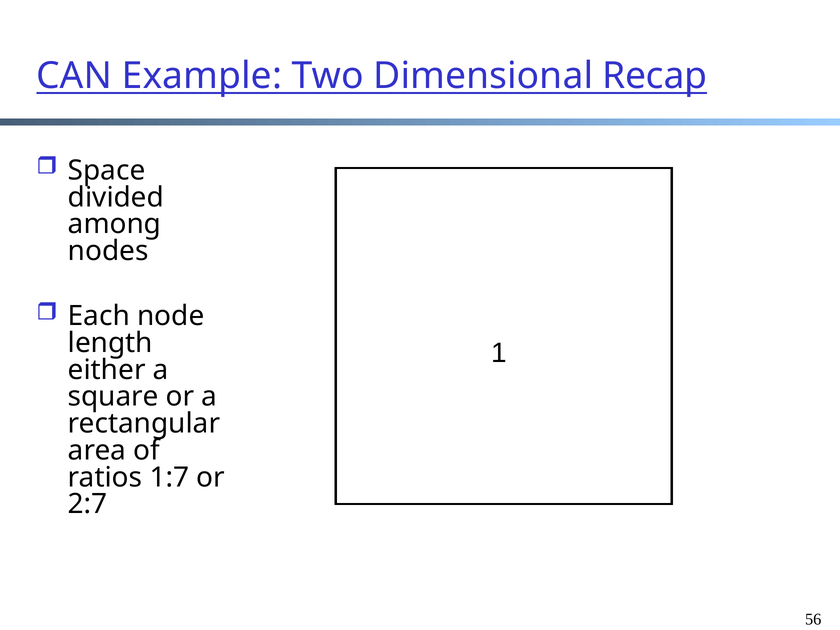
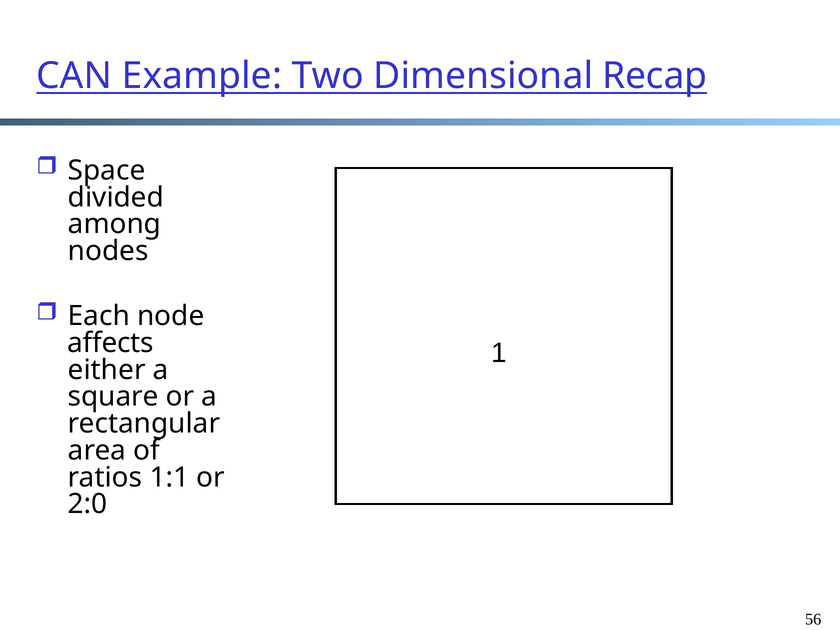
length: length -> affects
1:7: 1:7 -> 1:1
2:7: 2:7 -> 2:0
